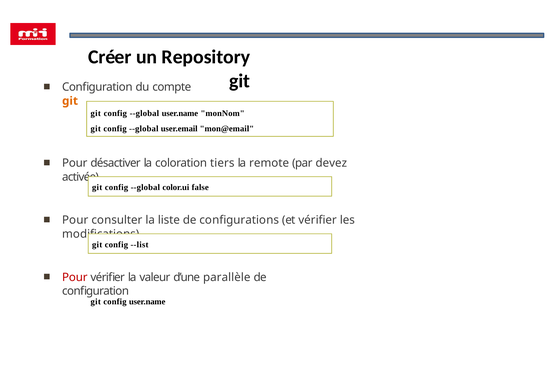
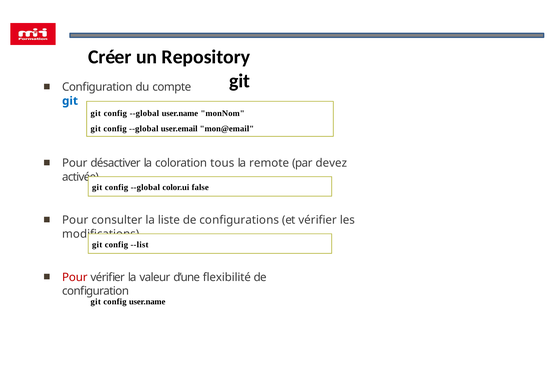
git at (70, 101) colour: orange -> blue
tiers: tiers -> tous
parallèle: parallèle -> flexibilité
